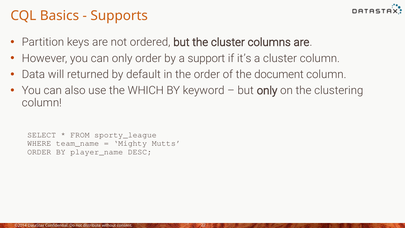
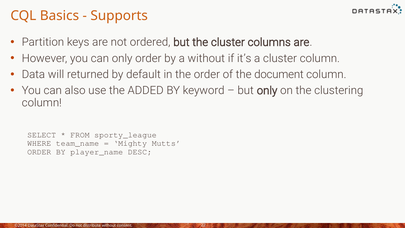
a support: support -> without
WHICH: WHICH -> ADDED
